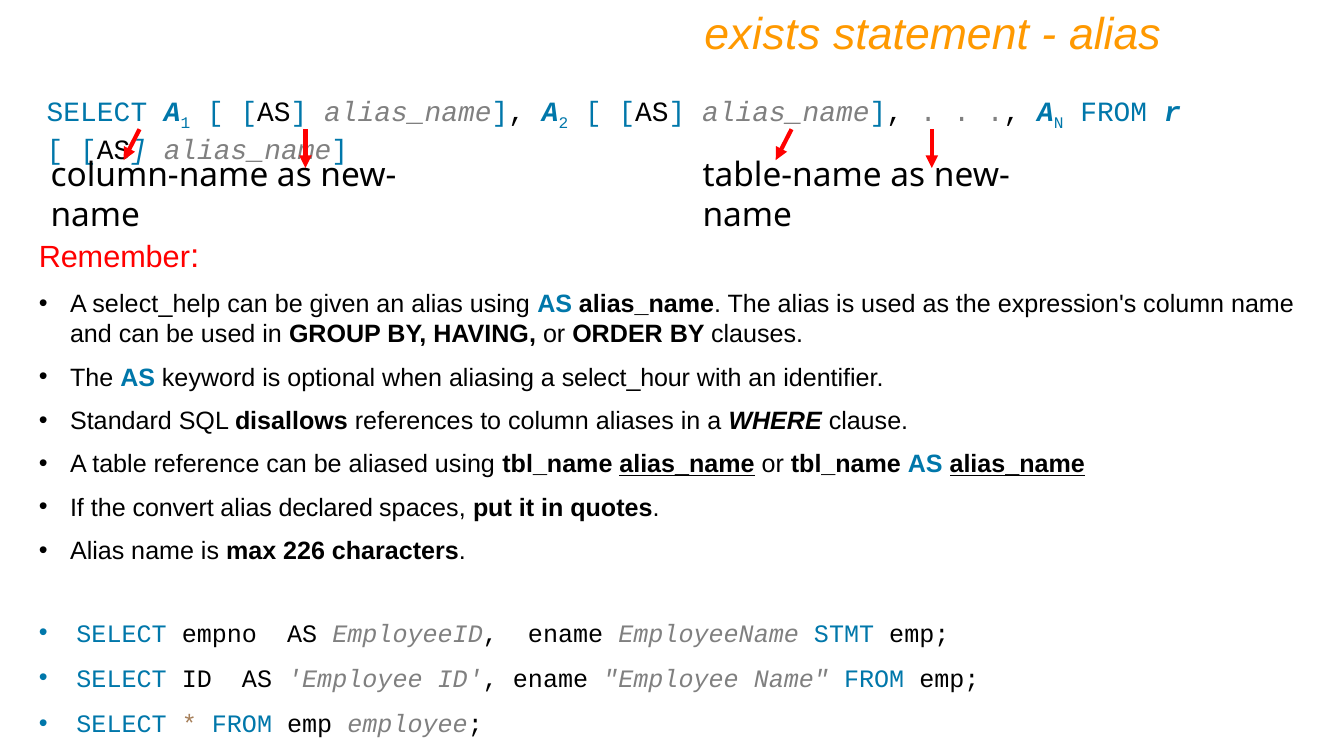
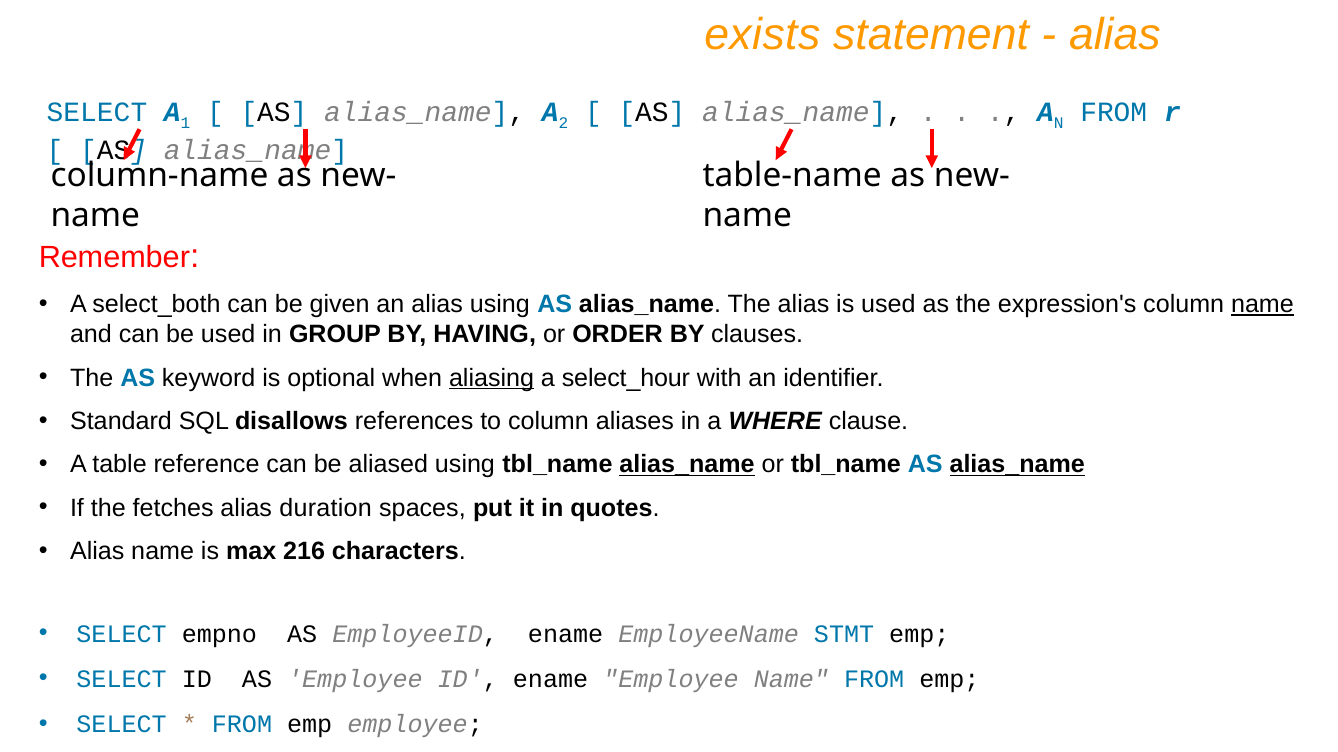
select_help: select_help -> select_both
name at (1262, 305) underline: none -> present
aliasing underline: none -> present
convert: convert -> fetches
declared: declared -> duration
226: 226 -> 216
